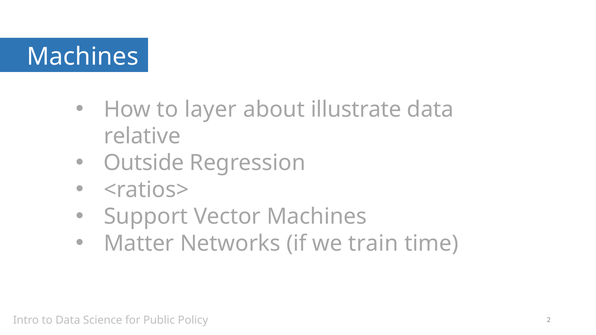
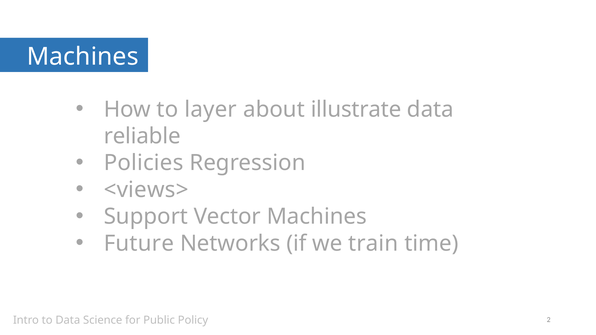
relative: relative -> reliable
Outside: Outside -> Policies
<ratios>: <ratios> -> <views>
Matter: Matter -> Future
